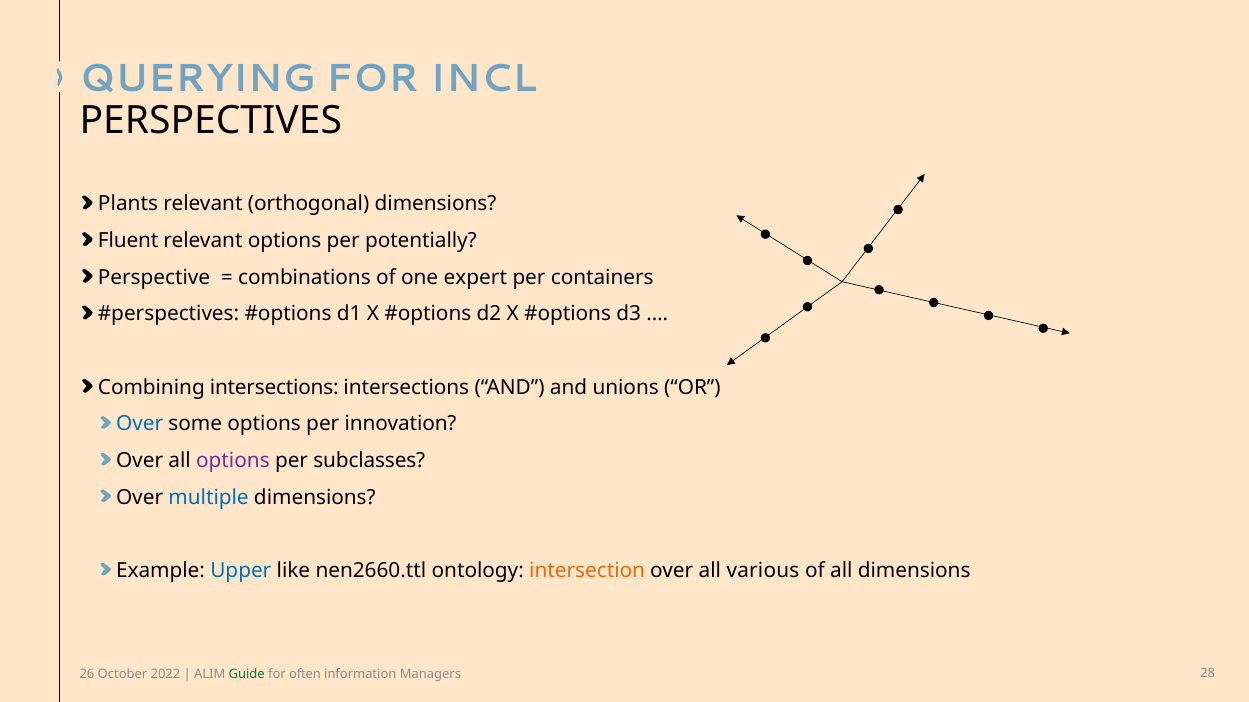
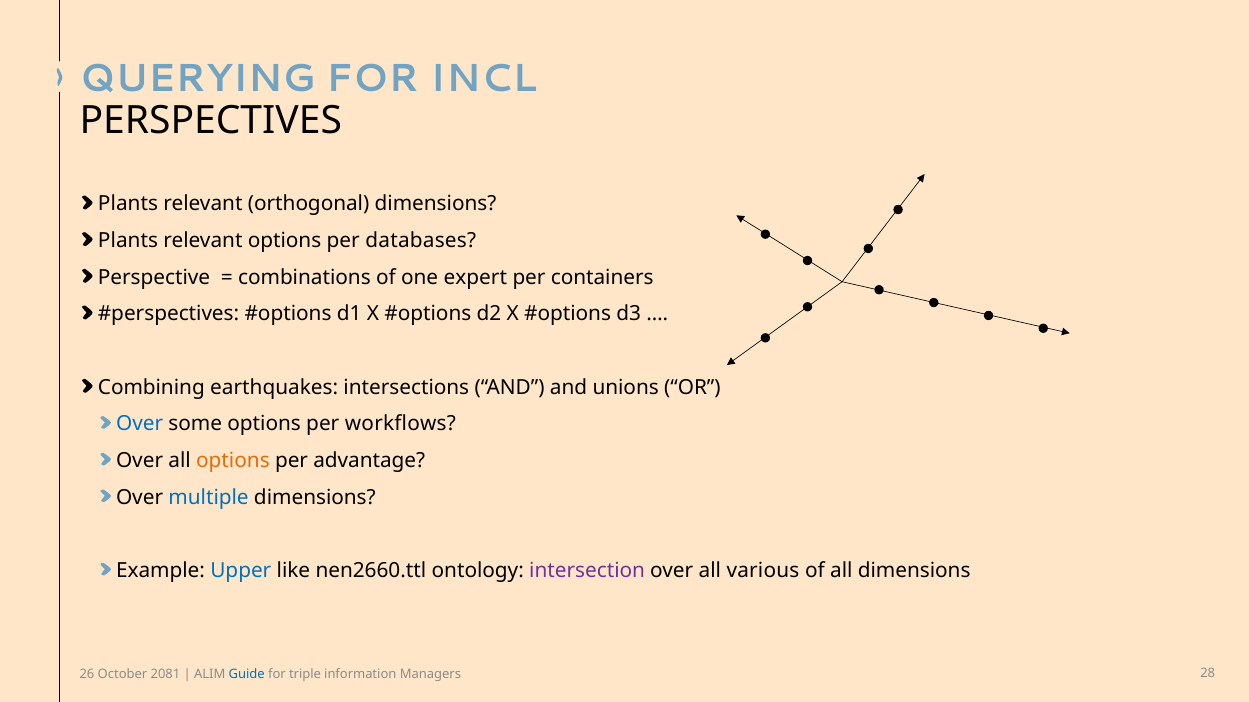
Fluent at (128, 241): Fluent -> Plants
potentially: potentially -> databases
Combining intersections: intersections -> earthquakes
innovation: innovation -> workflows
options at (233, 461) colour: purple -> orange
subclasses: subclasses -> advantage
intersection colour: orange -> purple
2022: 2022 -> 2081
Guide colour: green -> blue
often: often -> triple
